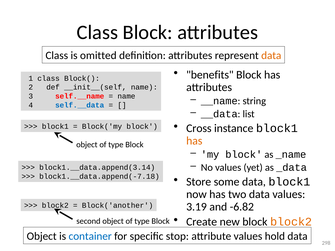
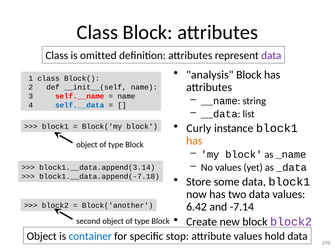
data at (271, 56) colour: orange -> purple
benefits: benefits -> analysis
Cross: Cross -> Curly
3.19: 3.19 -> 6.42
-6.82: -6.82 -> -7.14
block2 at (291, 222) colour: orange -> purple
